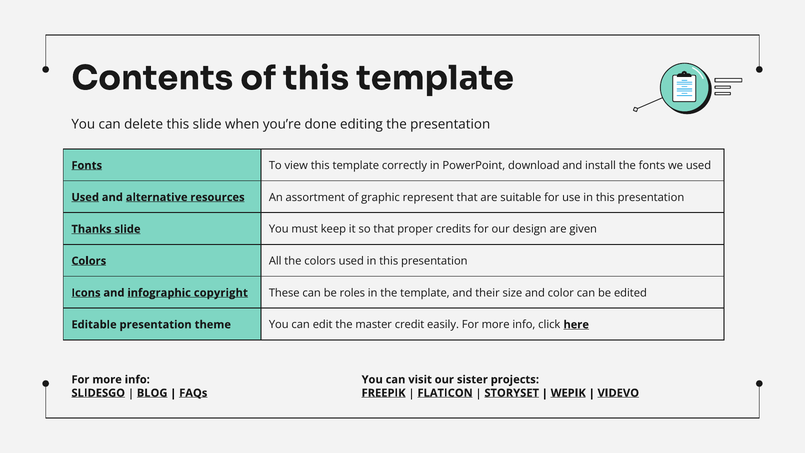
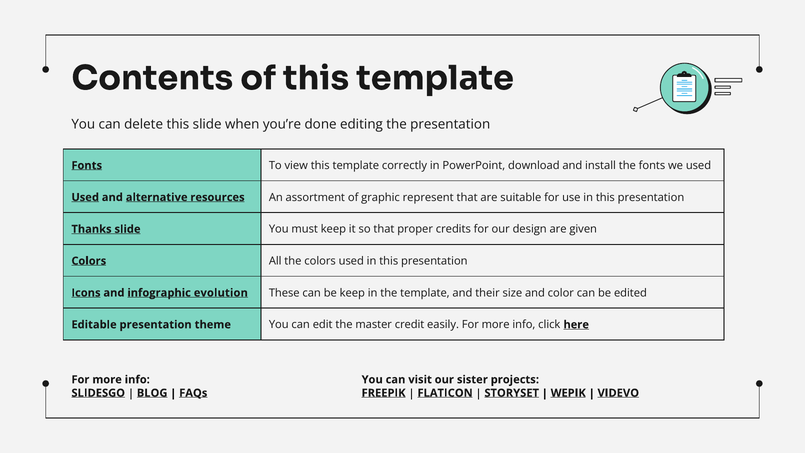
copyright: copyright -> evolution
be roles: roles -> keep
